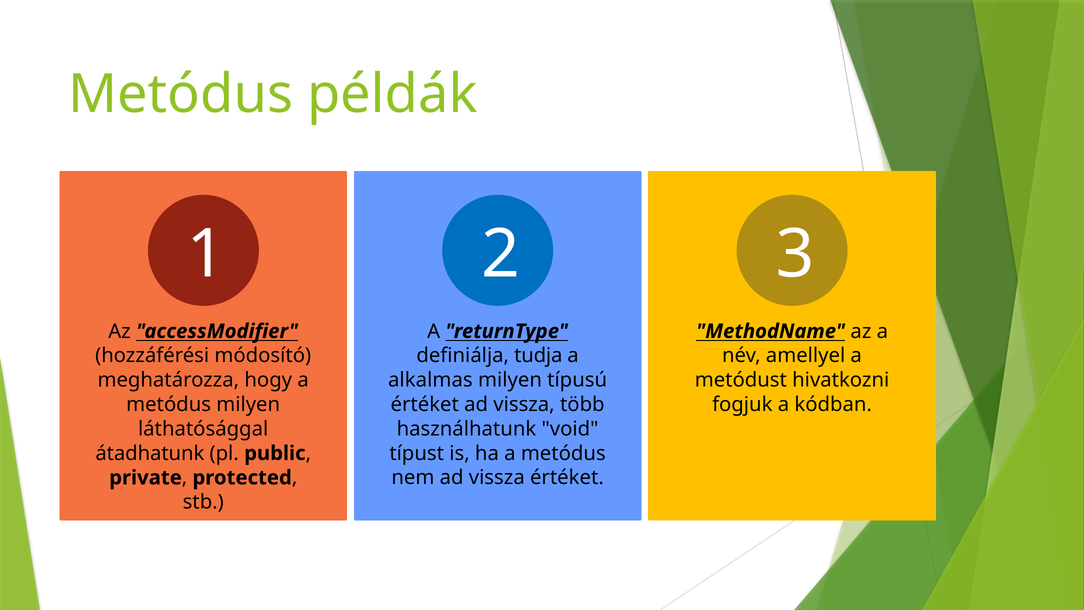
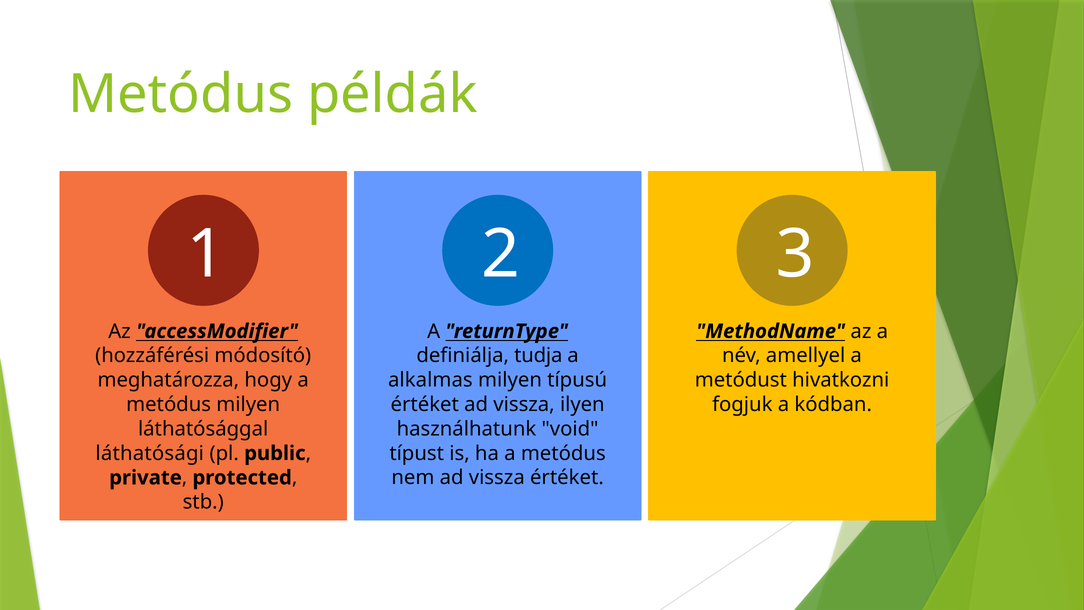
több: több -> ilyen
átadhatunk: átadhatunk -> láthatósági
